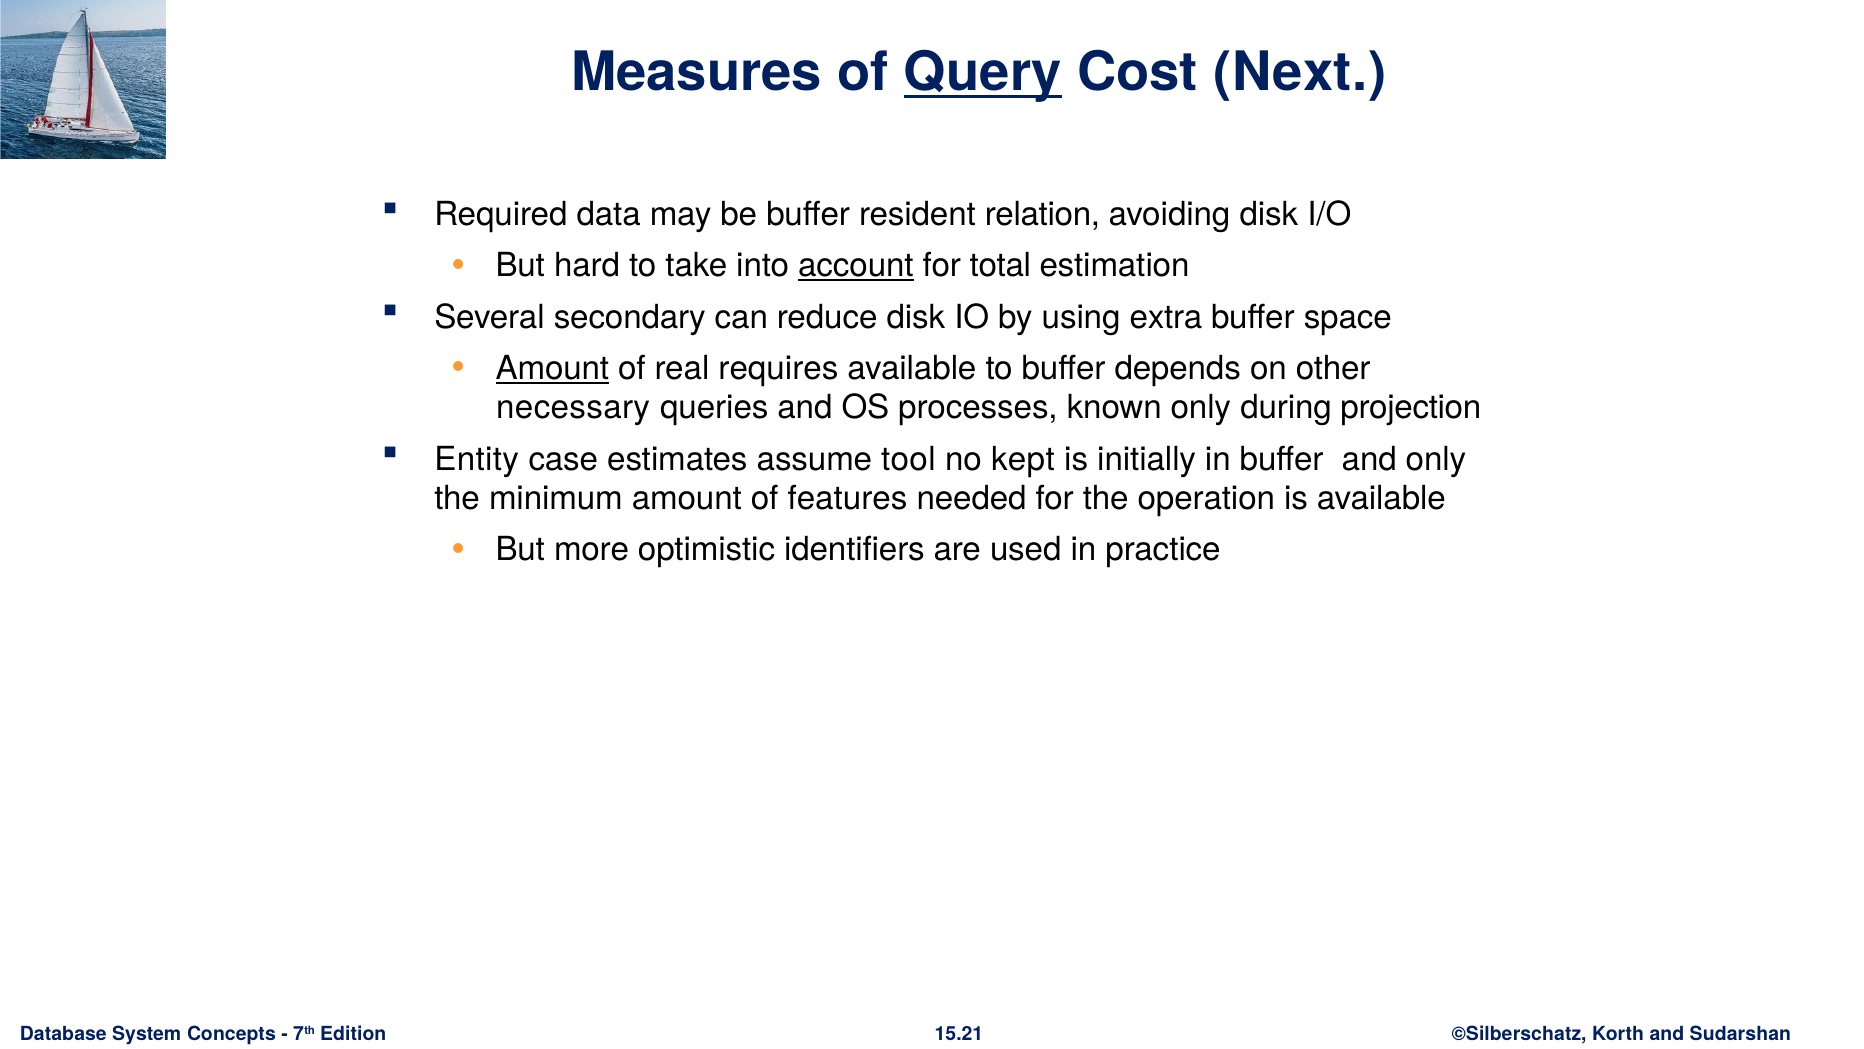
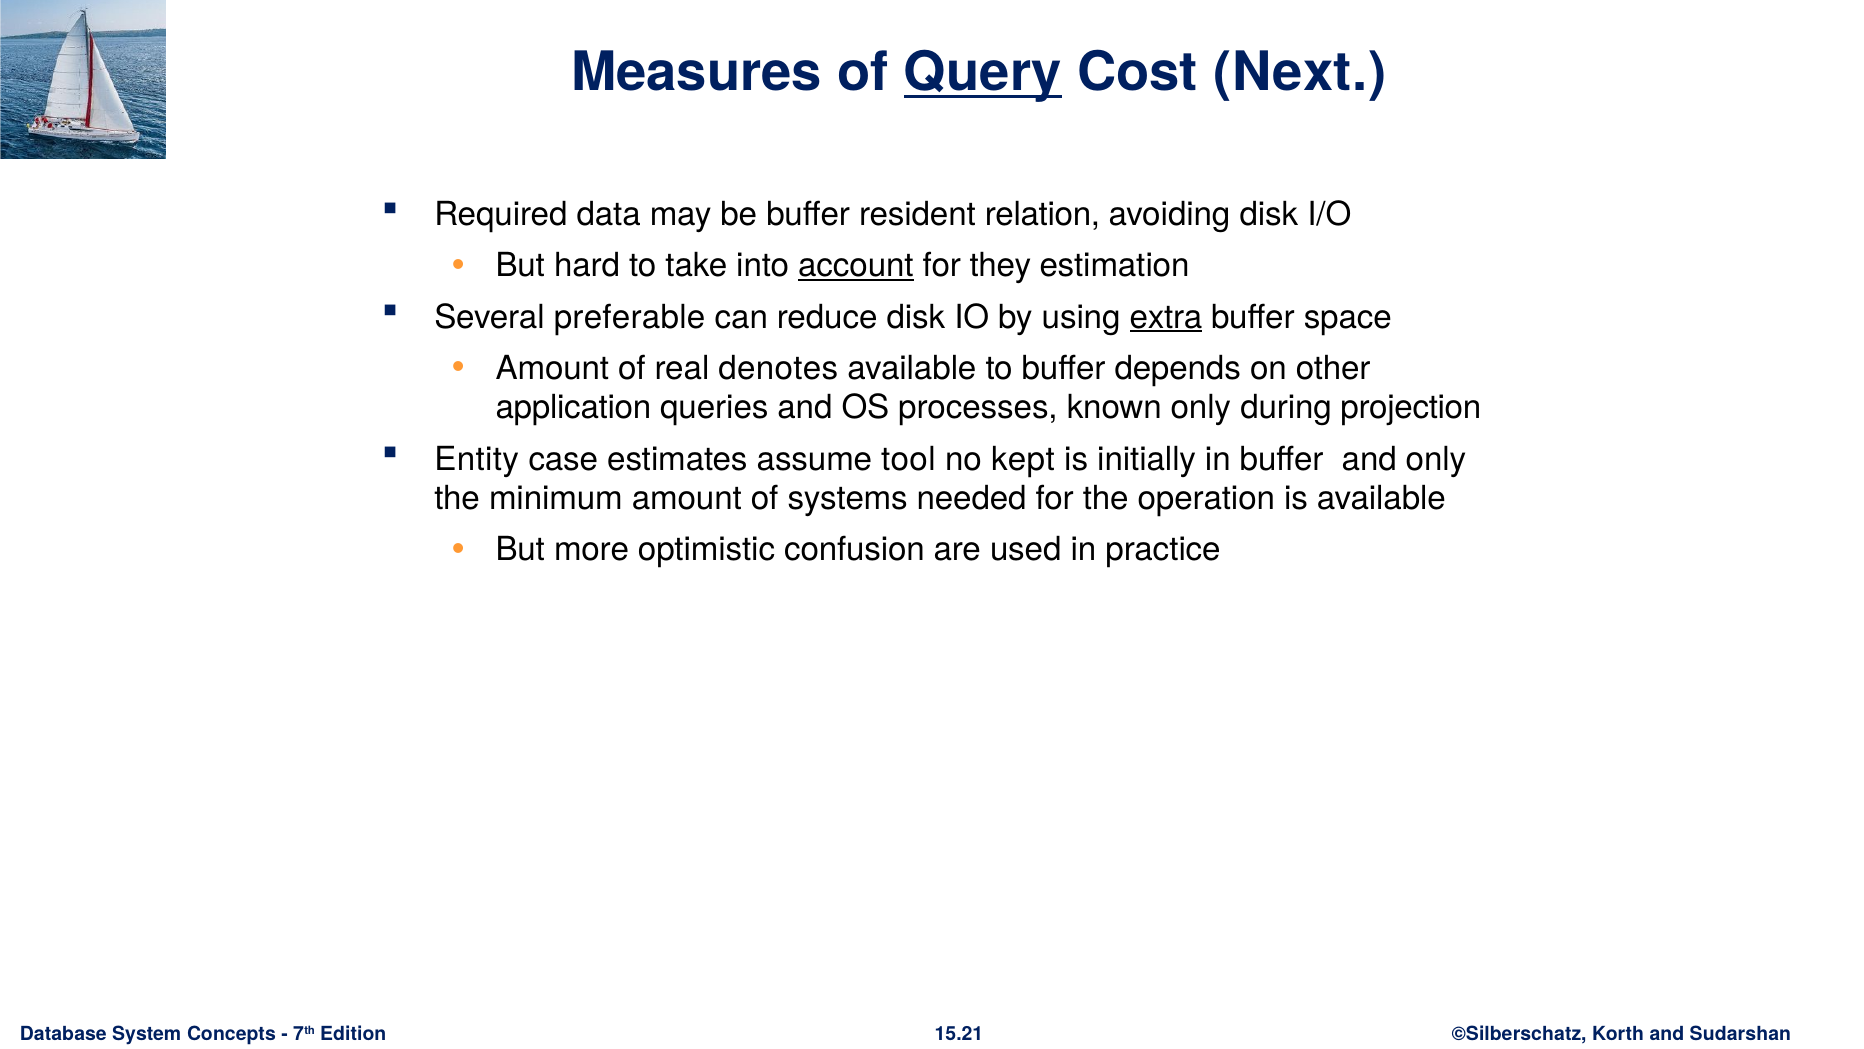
total: total -> they
secondary: secondary -> preferable
extra underline: none -> present
Amount at (552, 368) underline: present -> none
requires: requires -> denotes
necessary: necessary -> application
features: features -> systems
identifiers: identifiers -> confusion
